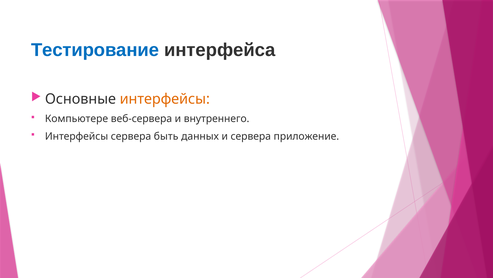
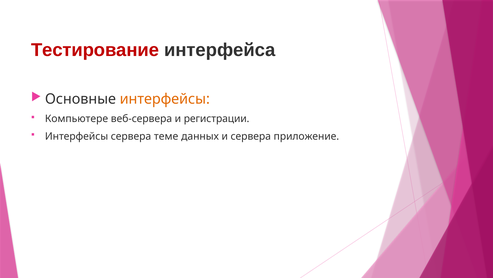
Тестирование colour: blue -> red
внутреннего: внутреннего -> регистрации
быть: быть -> теме
